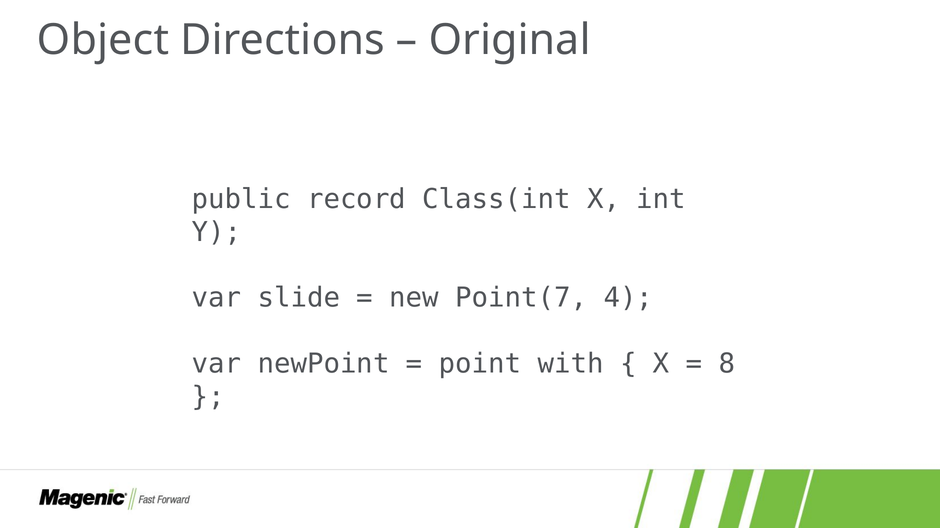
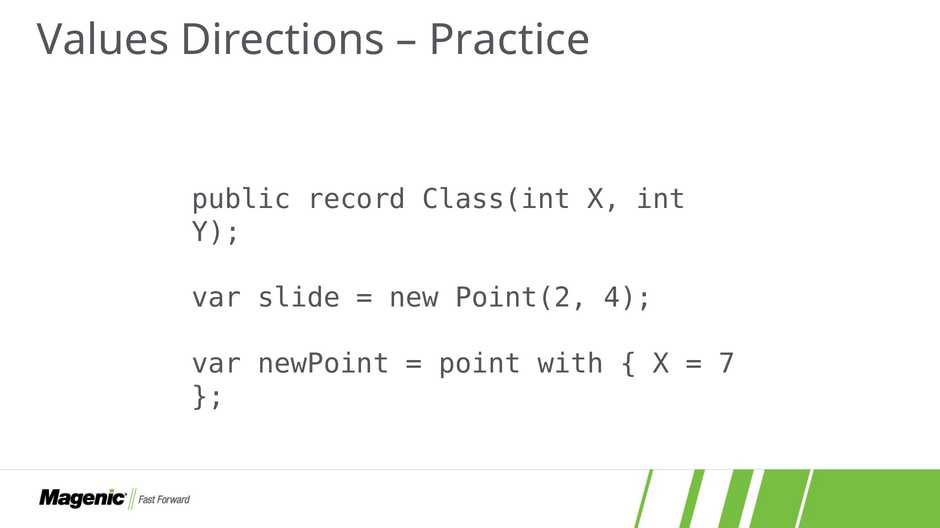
Object: Object -> Values
Original: Original -> Practice
Point(7: Point(7 -> Point(2
8: 8 -> 7
